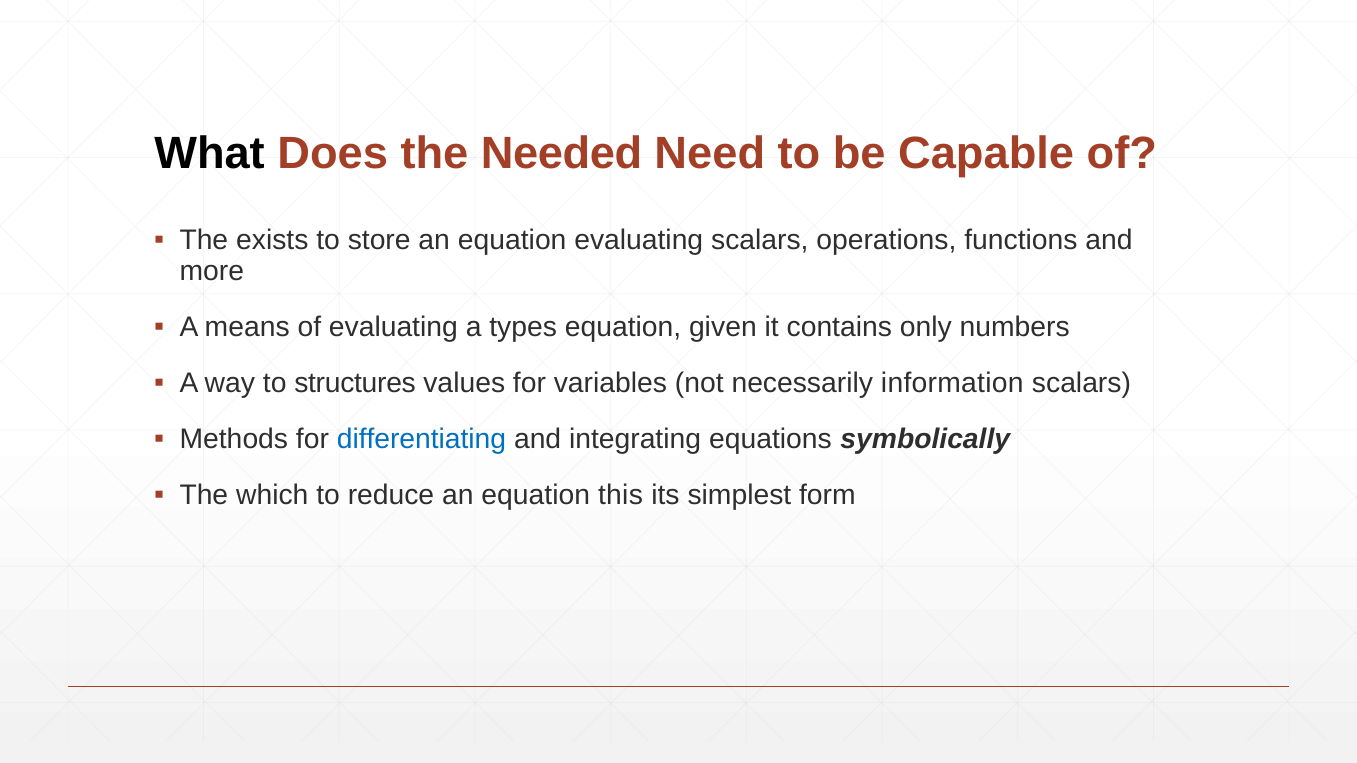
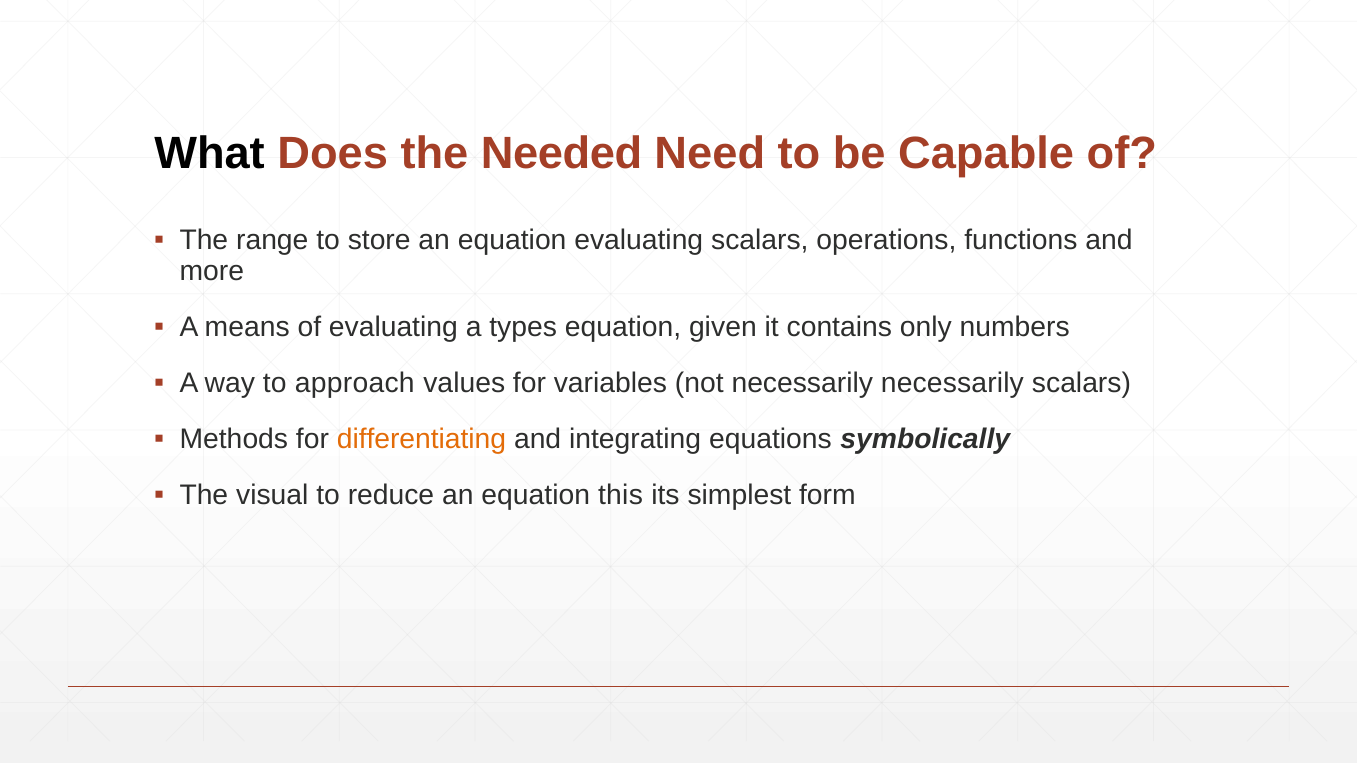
exists: exists -> range
structures: structures -> approach
necessarily information: information -> necessarily
differentiating colour: blue -> orange
which: which -> visual
